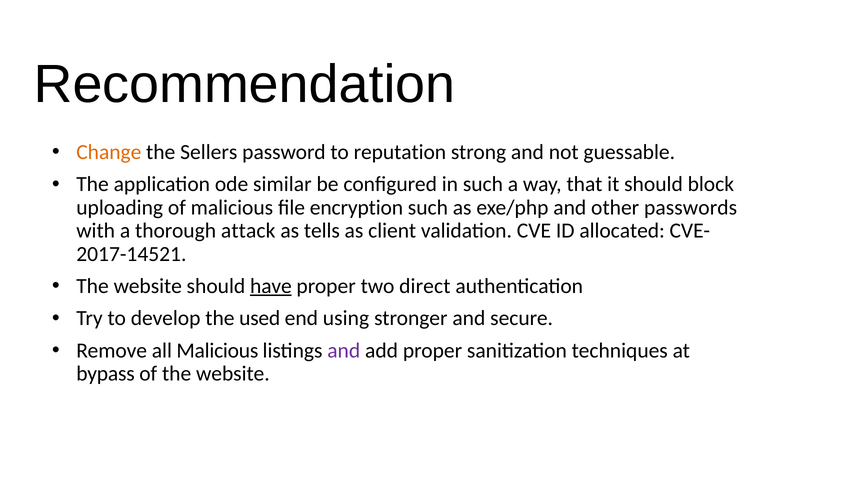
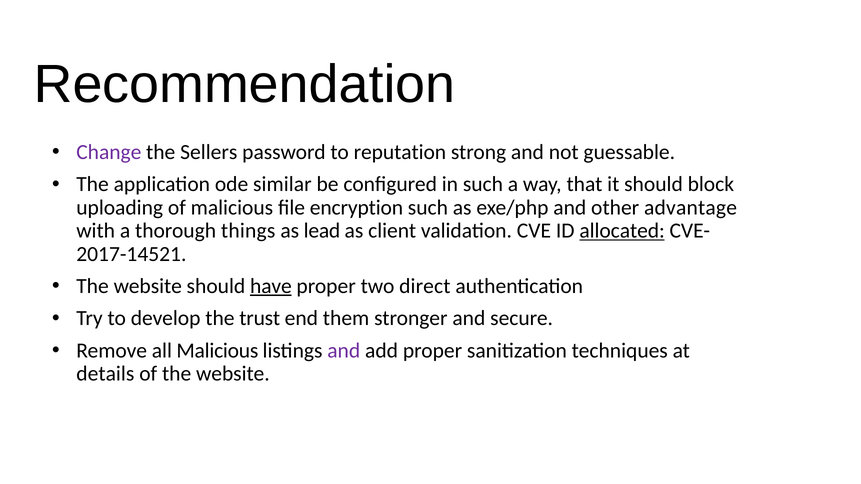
Change colour: orange -> purple
passwords: passwords -> advantage
attack: attack -> things
tells: tells -> lead
allocated underline: none -> present
used: used -> trust
using: using -> them
bypass: bypass -> details
